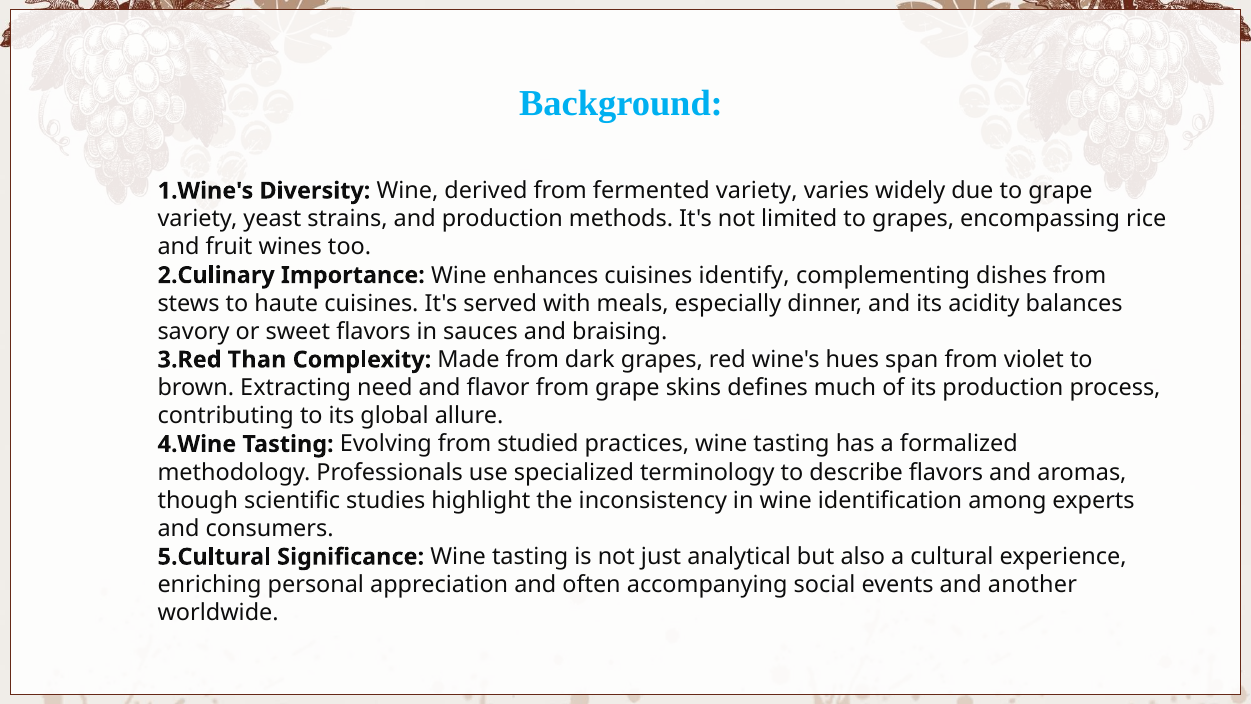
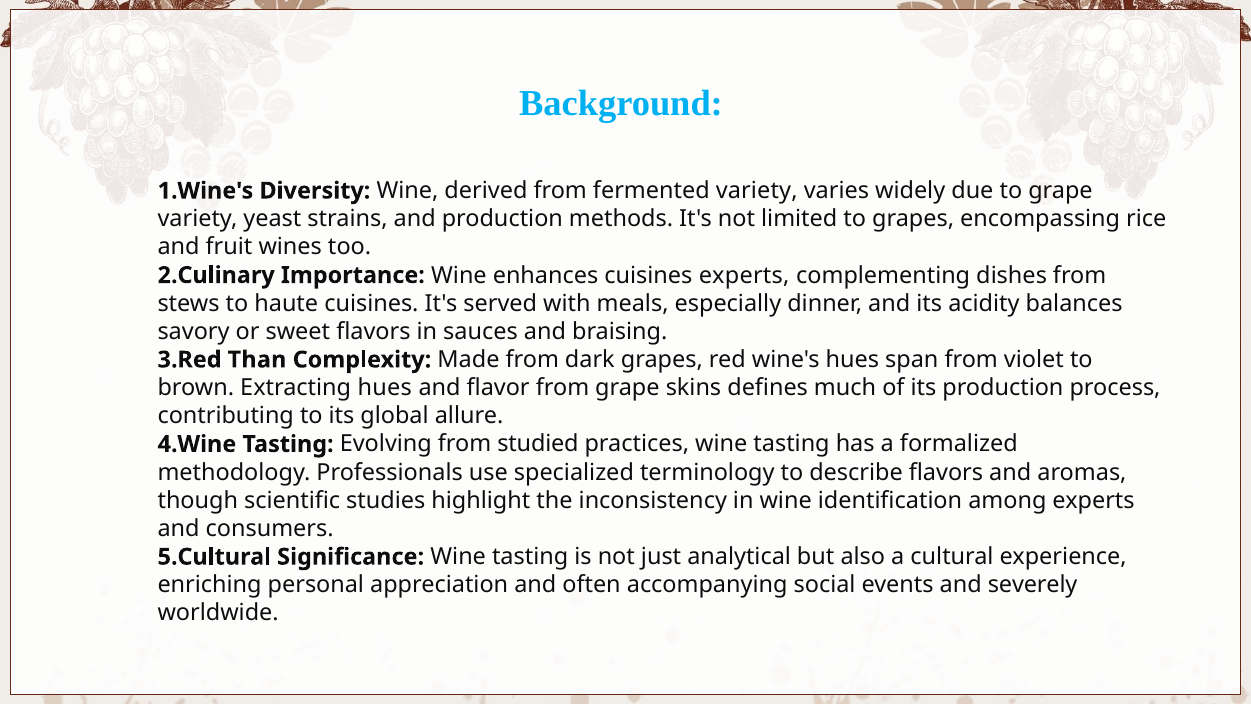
cuisines identify: identify -> experts
Extracting need: need -> hues
another: another -> severely
